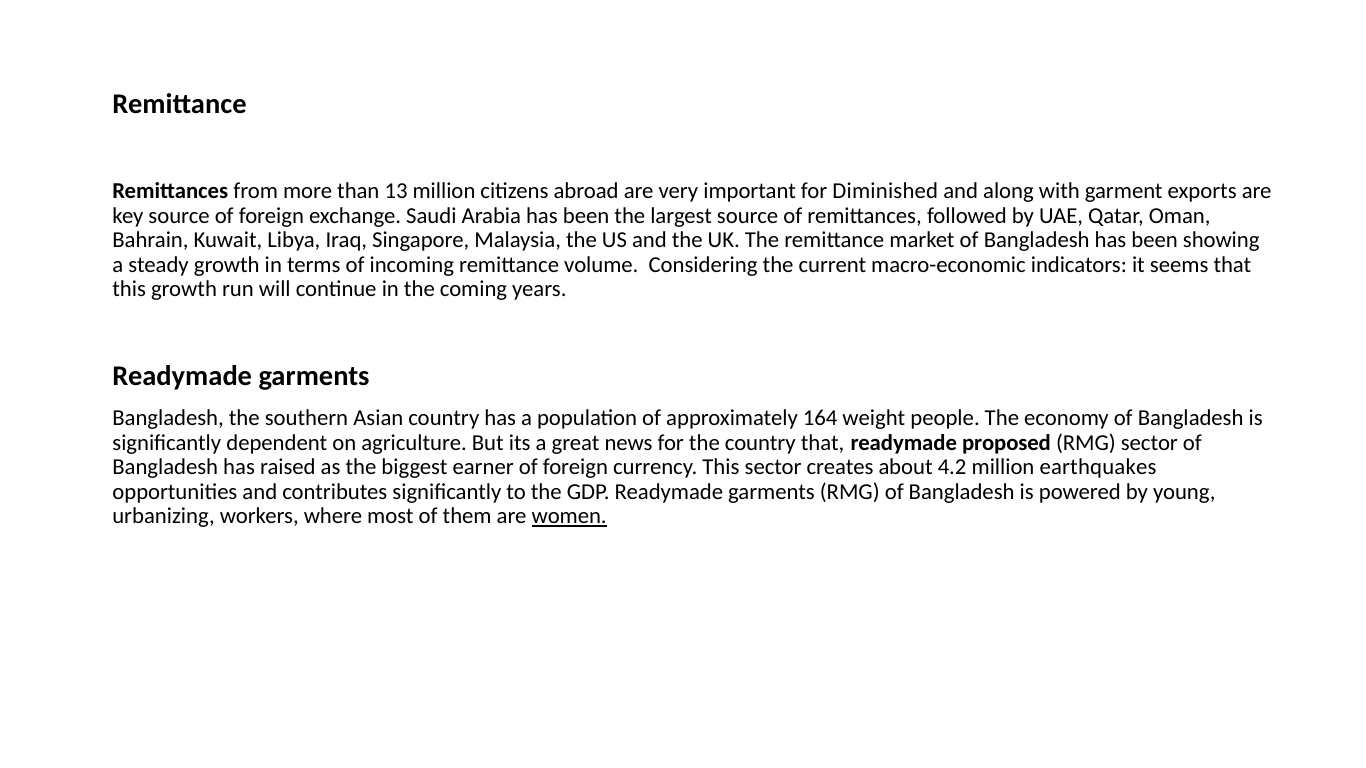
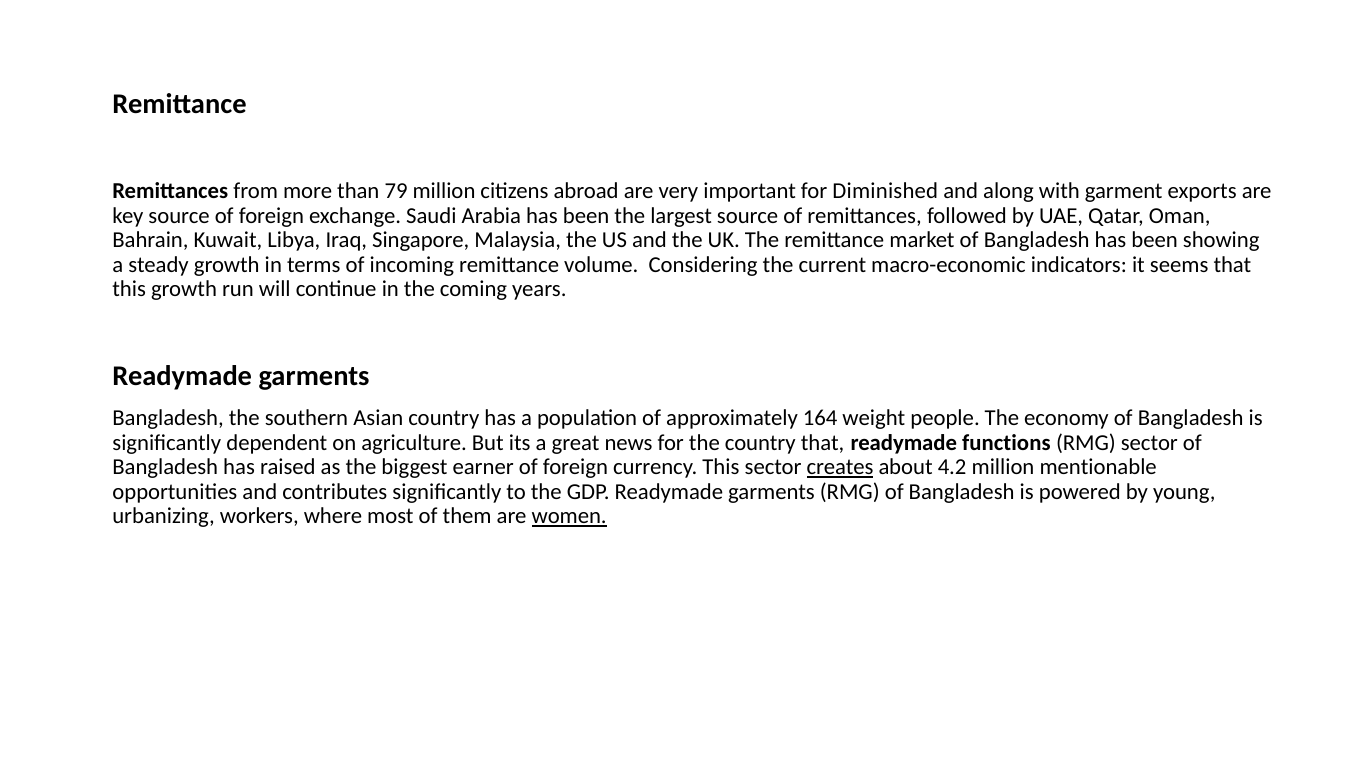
13: 13 -> 79
proposed: proposed -> functions
creates underline: none -> present
earthquakes: earthquakes -> mentionable
